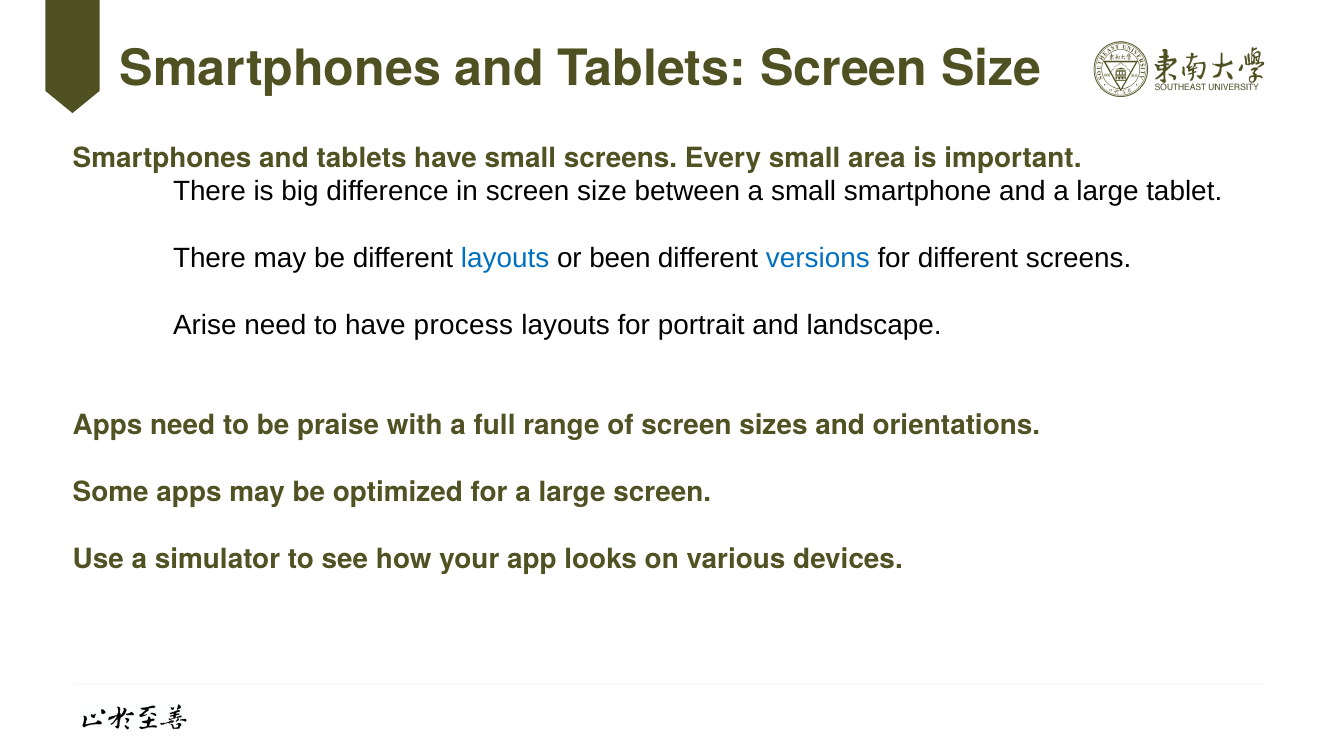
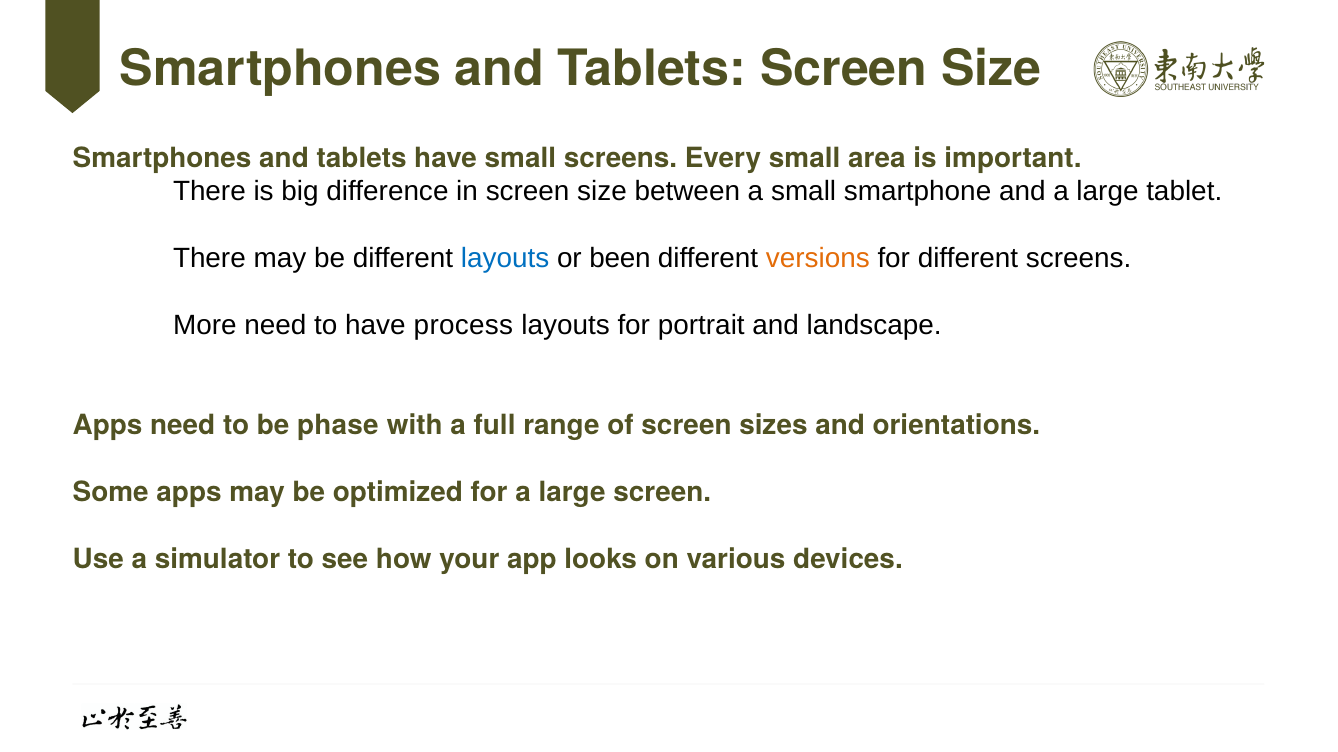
versions colour: blue -> orange
Arise: Arise -> More
praise: praise -> phase
